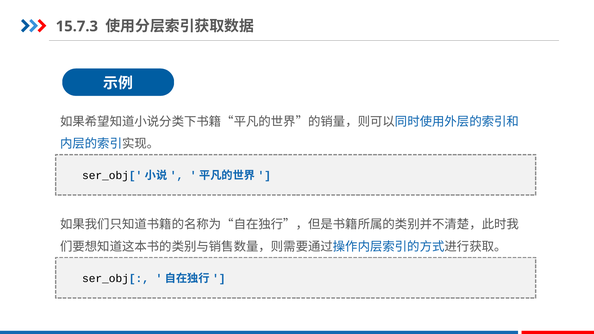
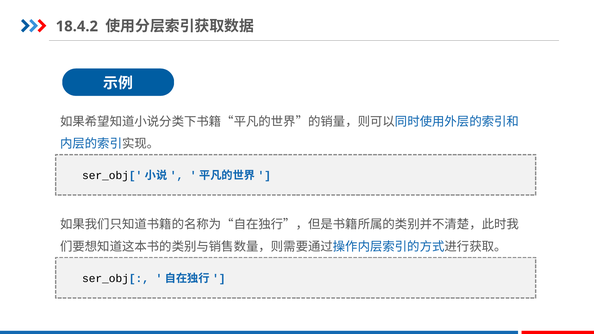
15.7.3: 15.7.3 -> 18.4.2
